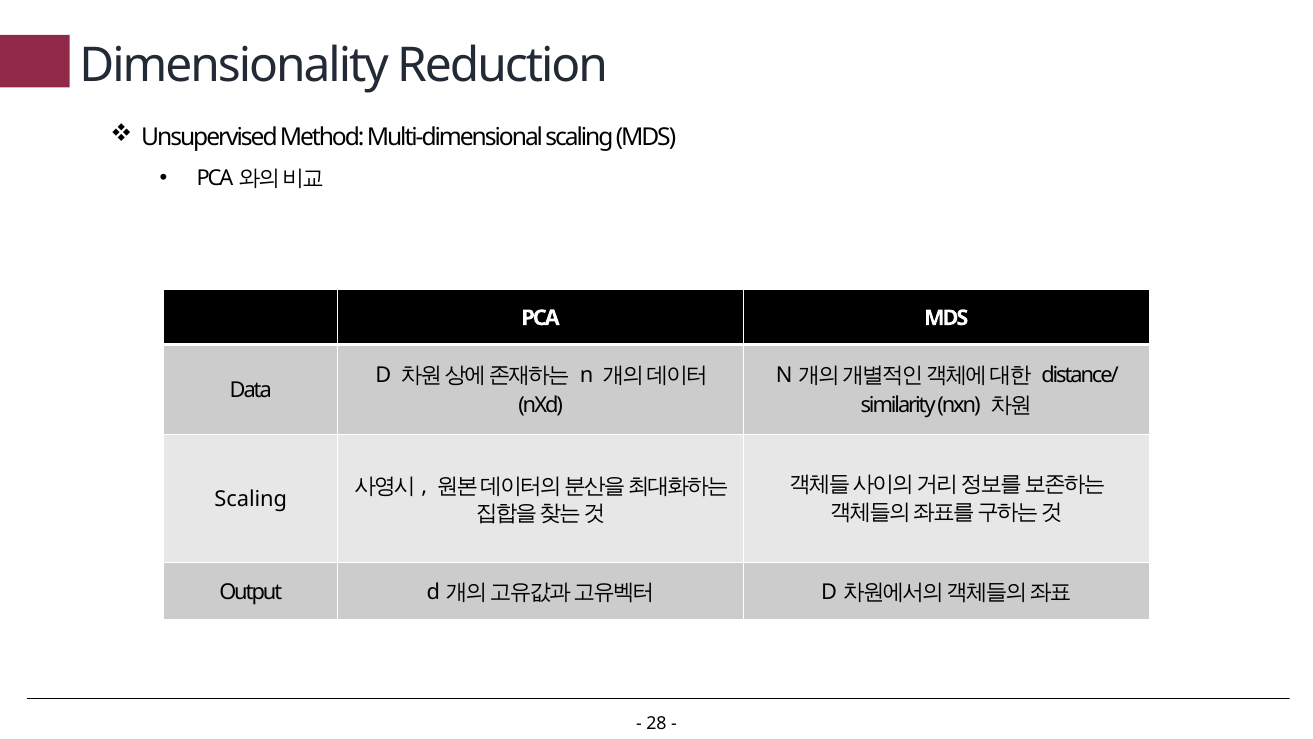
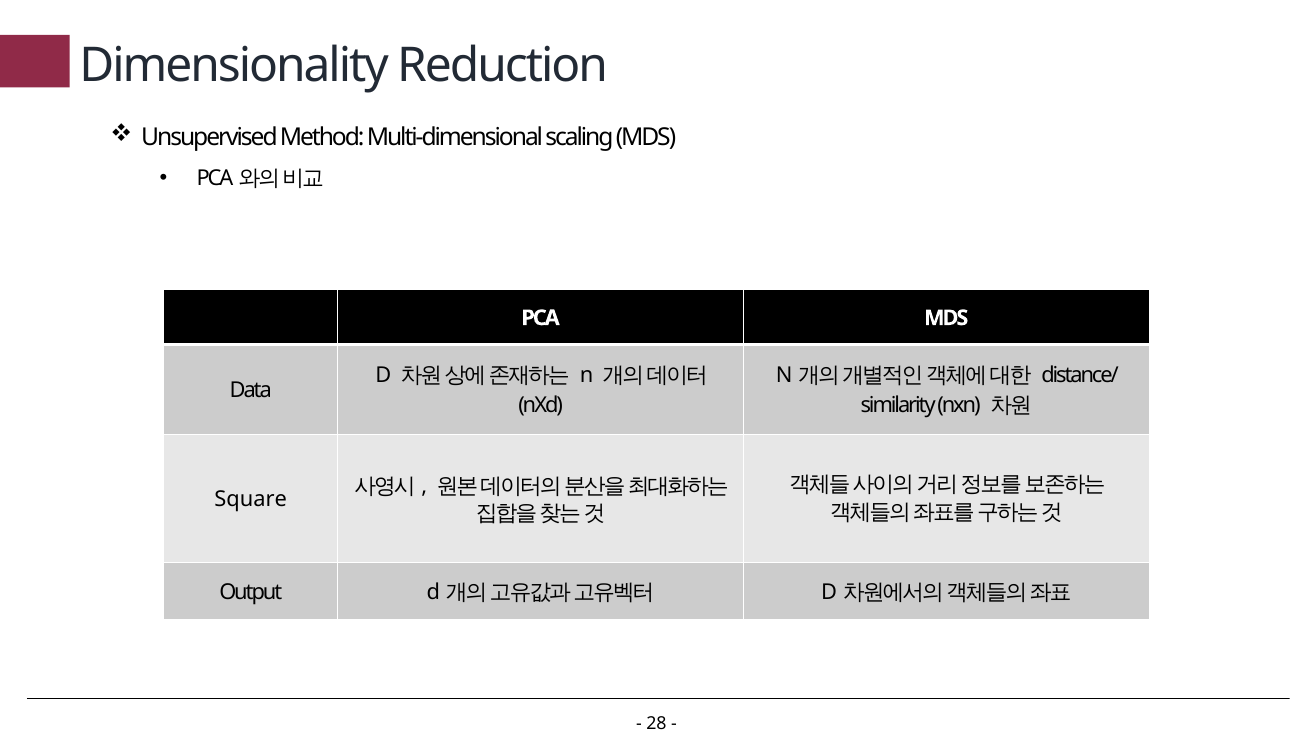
Scaling at (251, 499): Scaling -> Square
